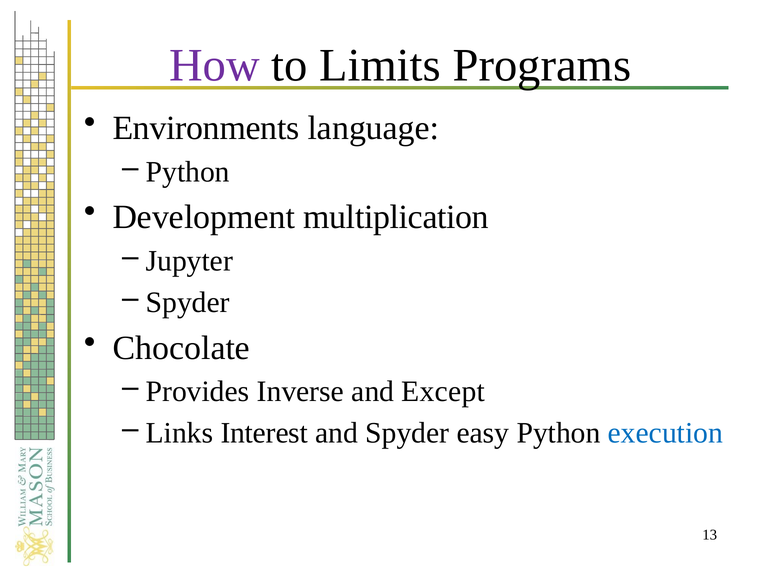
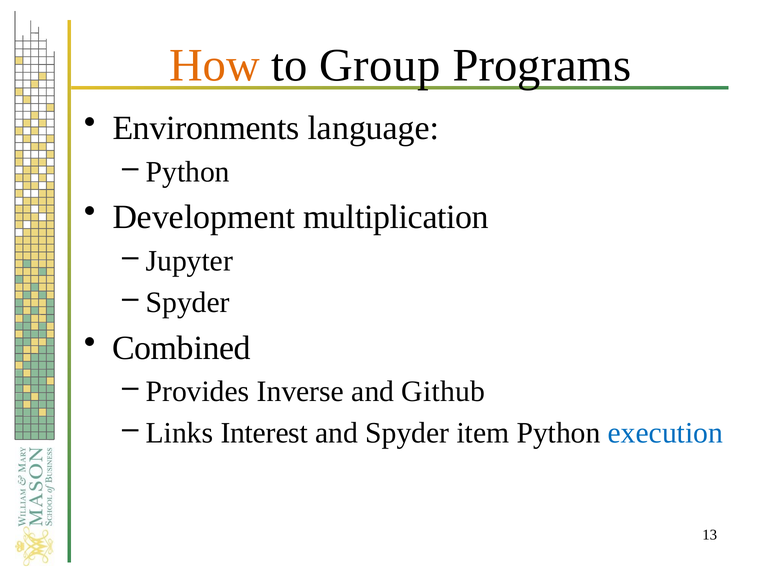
How colour: purple -> orange
Limits: Limits -> Group
Chocolate: Chocolate -> Combined
Except: Except -> Github
easy: easy -> item
